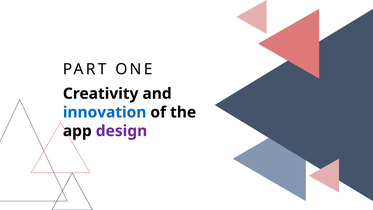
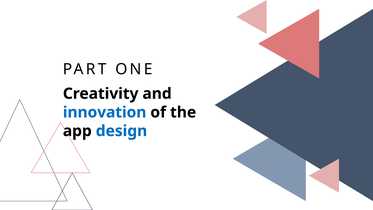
design colour: purple -> blue
